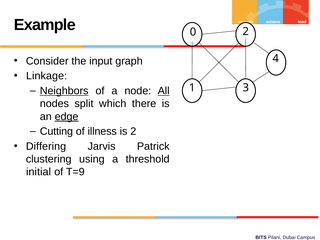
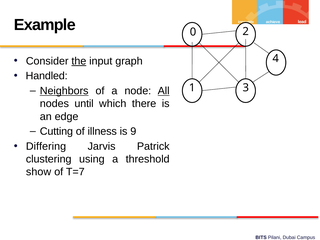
the underline: none -> present
Linkage: Linkage -> Handled
split: split -> until
edge underline: present -> none
is 2: 2 -> 9
initial: initial -> show
T=9: T=9 -> T=7
